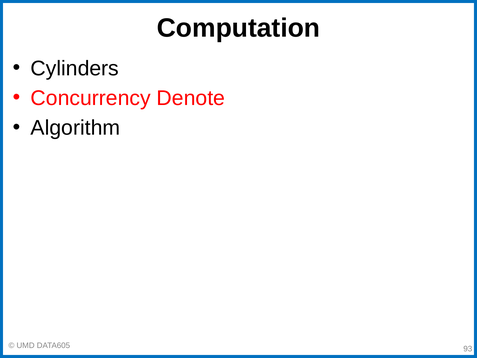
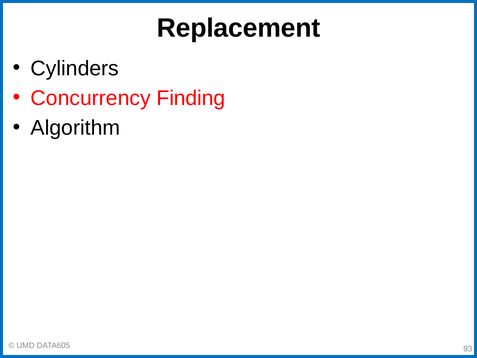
Computation: Computation -> Replacement
Denote: Denote -> Finding
